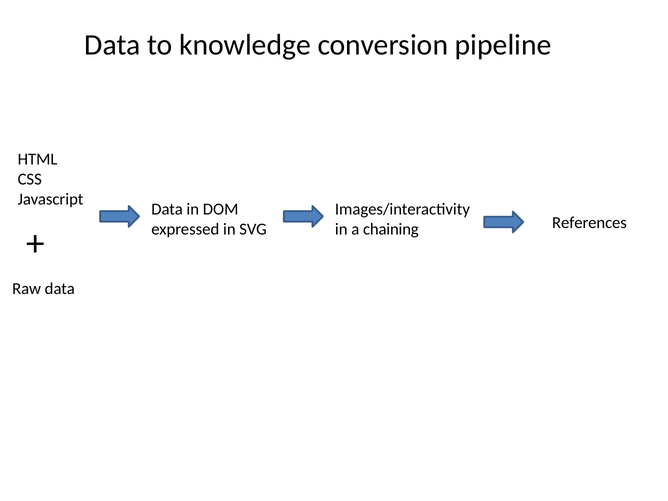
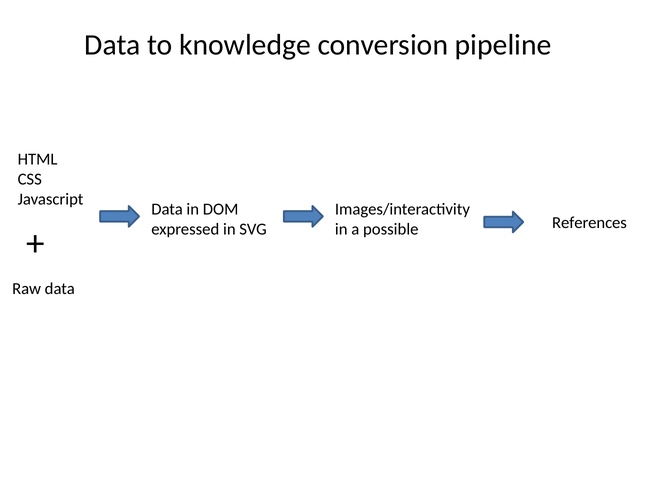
chaining: chaining -> possible
